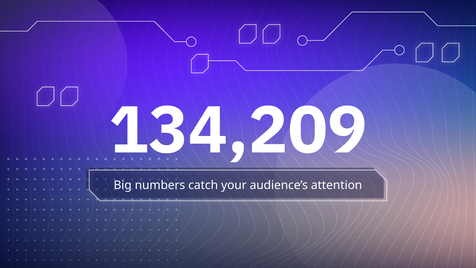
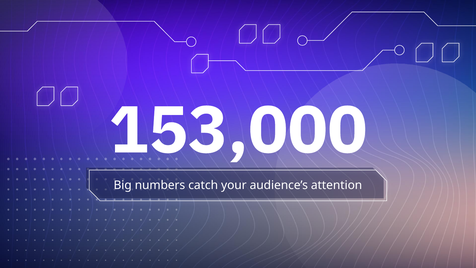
134,209: 134,209 -> 153,000
